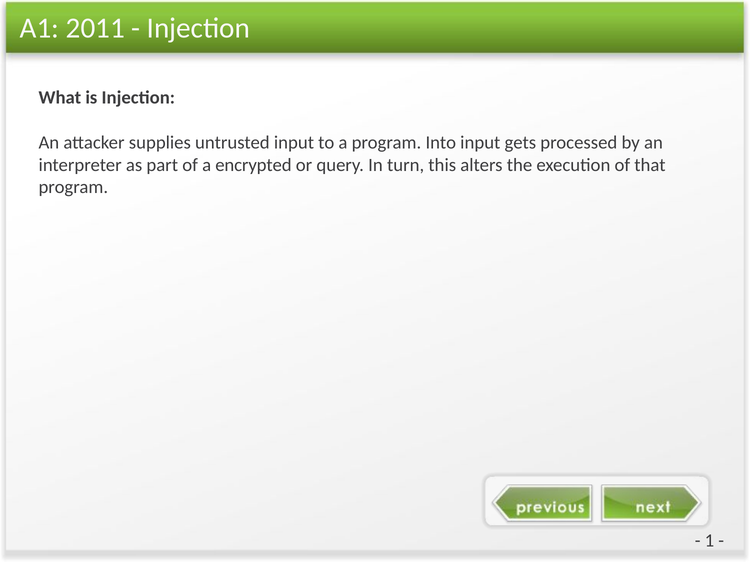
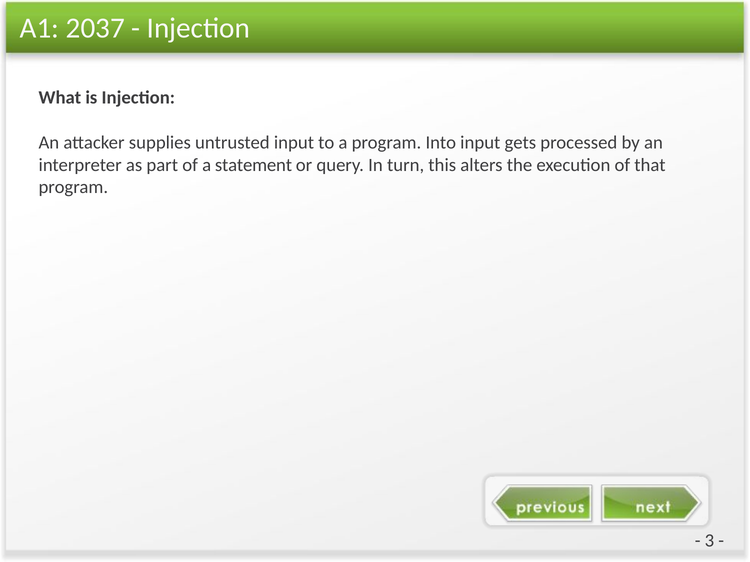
2011: 2011 -> 2037
encrypted: encrypted -> statement
1: 1 -> 3
